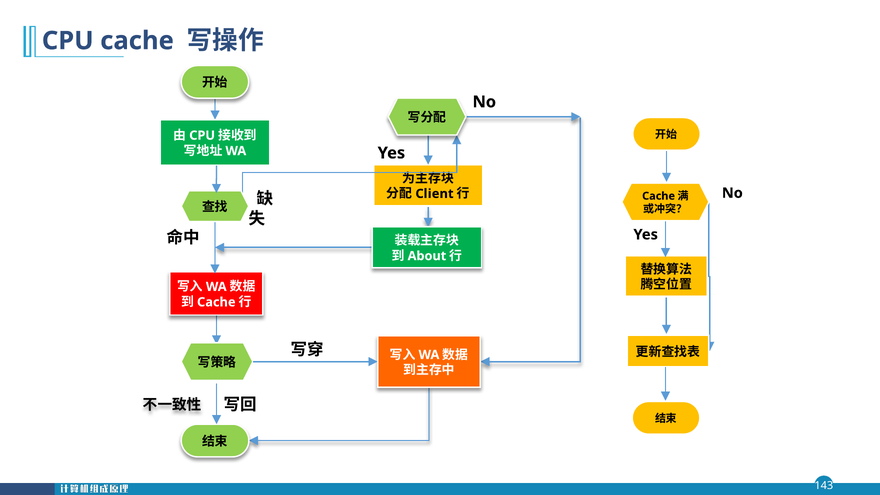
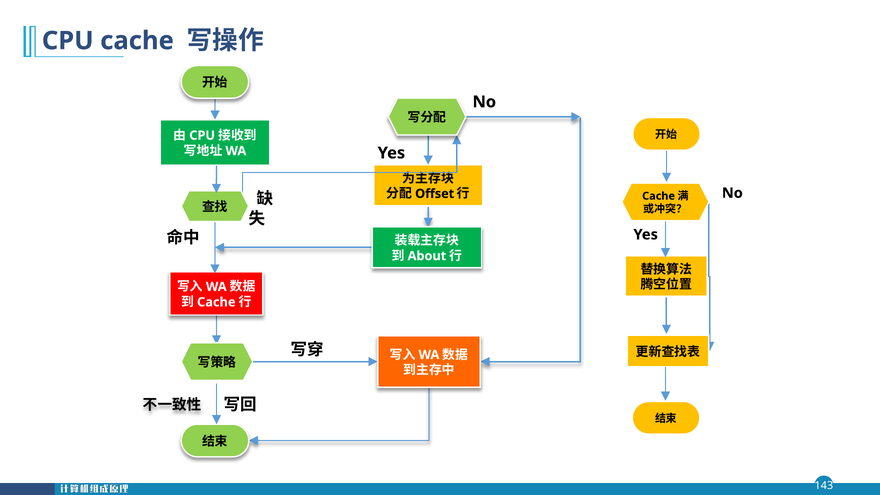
Client: Client -> Offset
